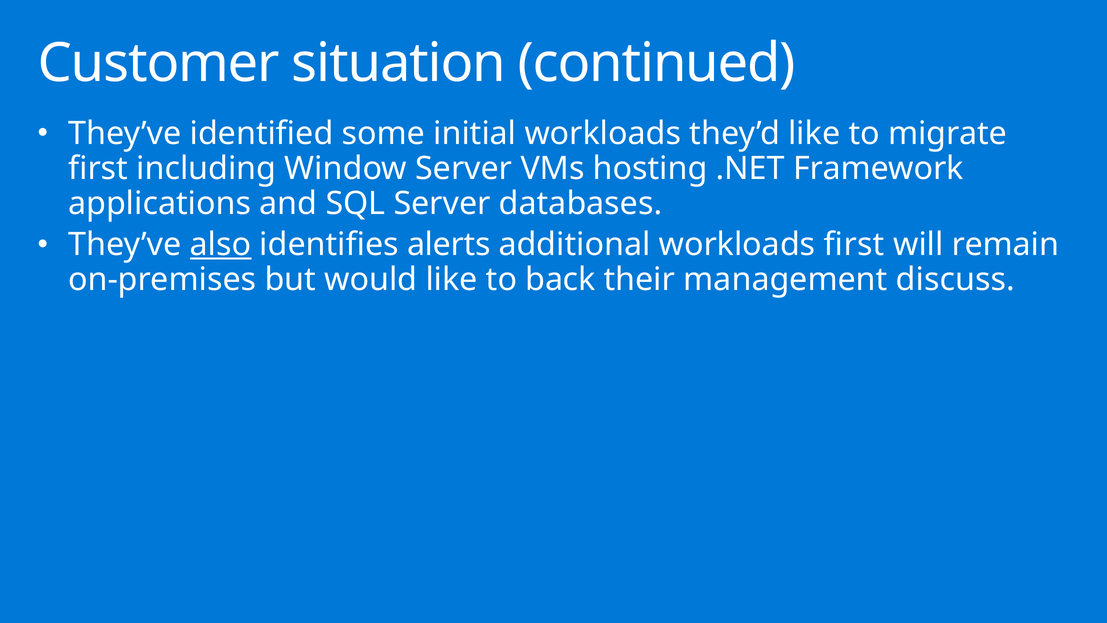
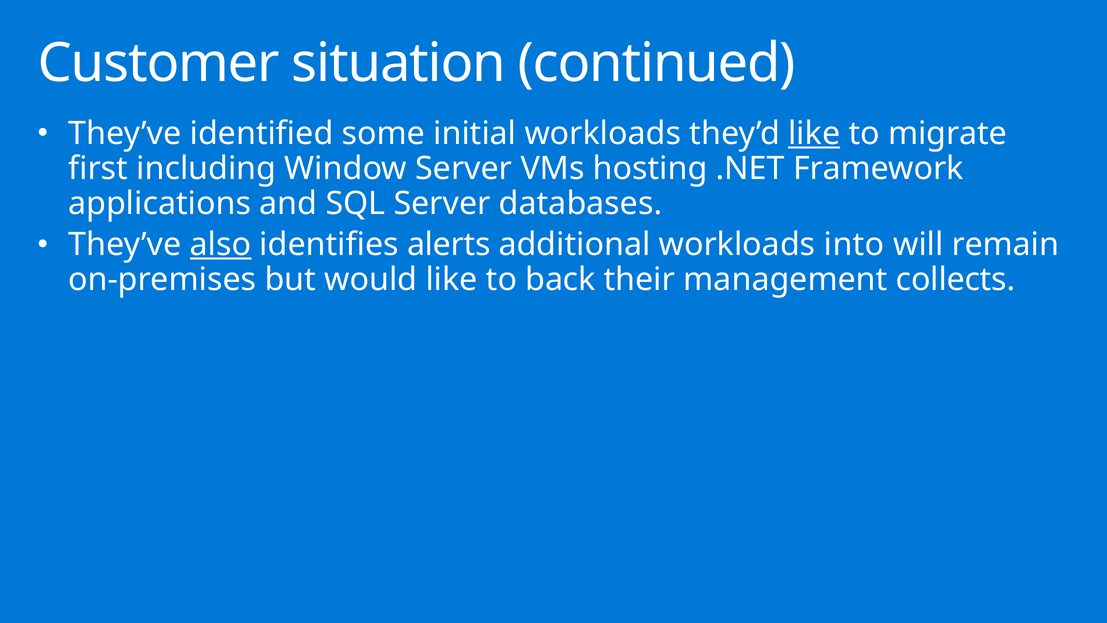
like at (814, 134) underline: none -> present
workloads first: first -> into
discuss: discuss -> collects
